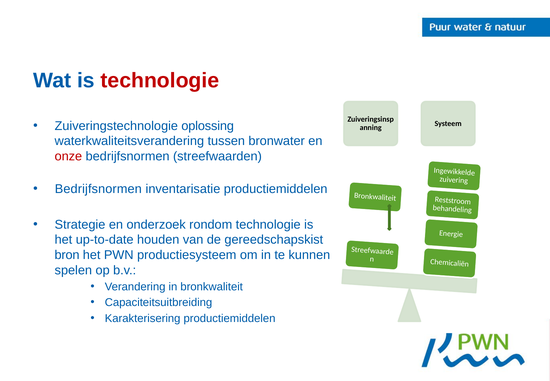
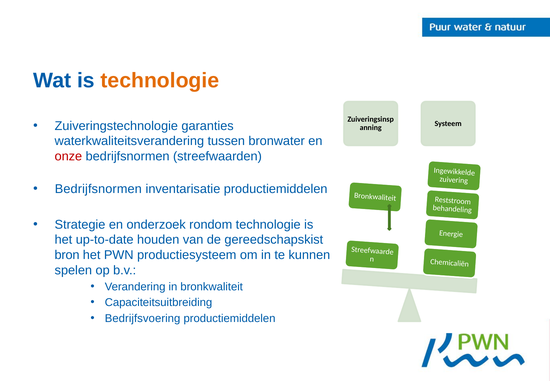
technologie at (160, 80) colour: red -> orange
oplossing: oplossing -> garanties
Karakterisering: Karakterisering -> Bedrijfsvoering
